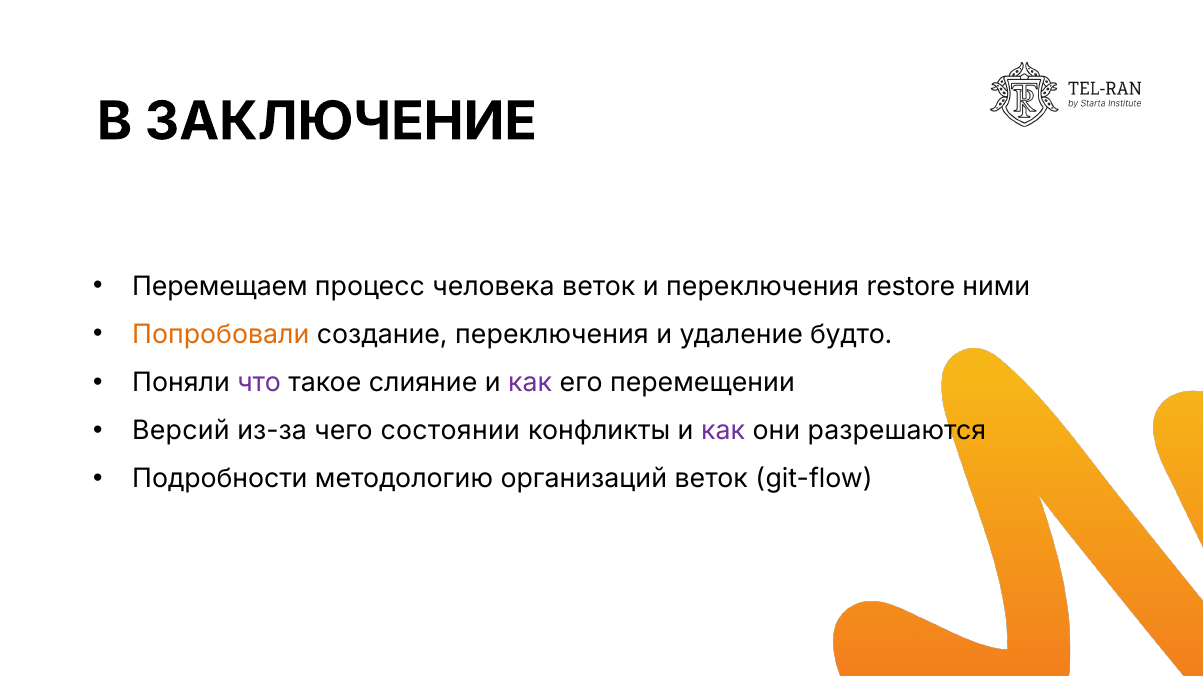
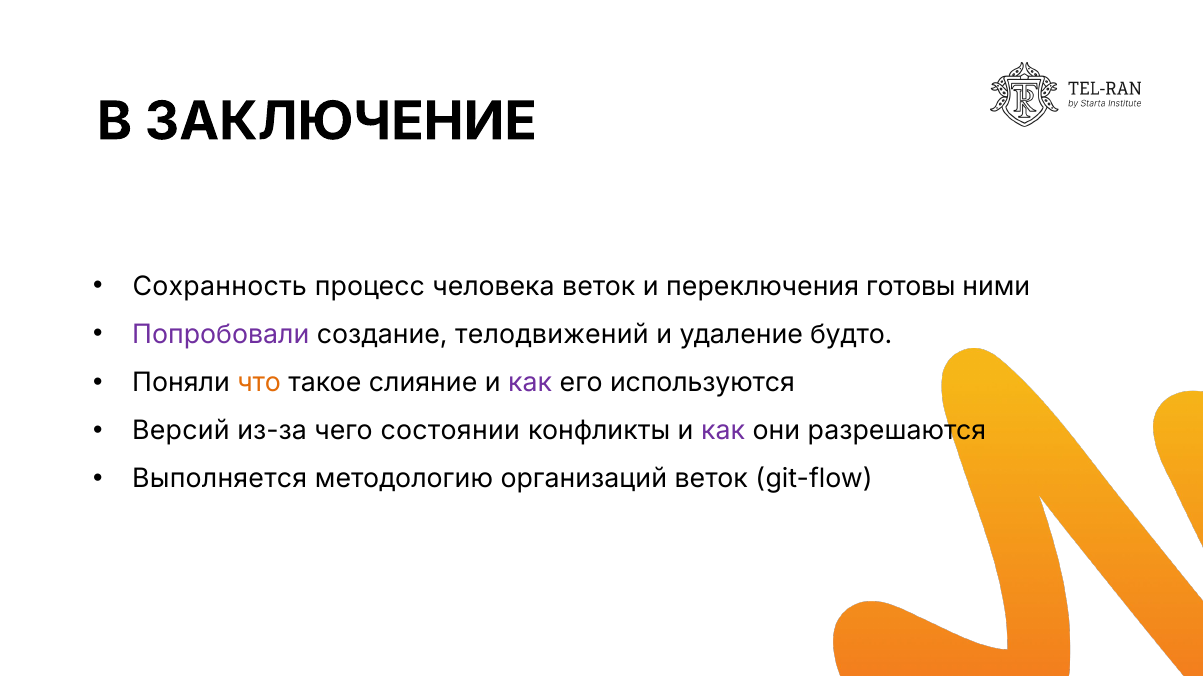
Перемещаем: Перемещаем -> Сохранность
restore: restore -> готовы
Попробовали colour: orange -> purple
создание переключения: переключения -> телодвижений
что colour: purple -> orange
перемещении: перемещении -> используются
Подробности: Подробности -> Выполняется
